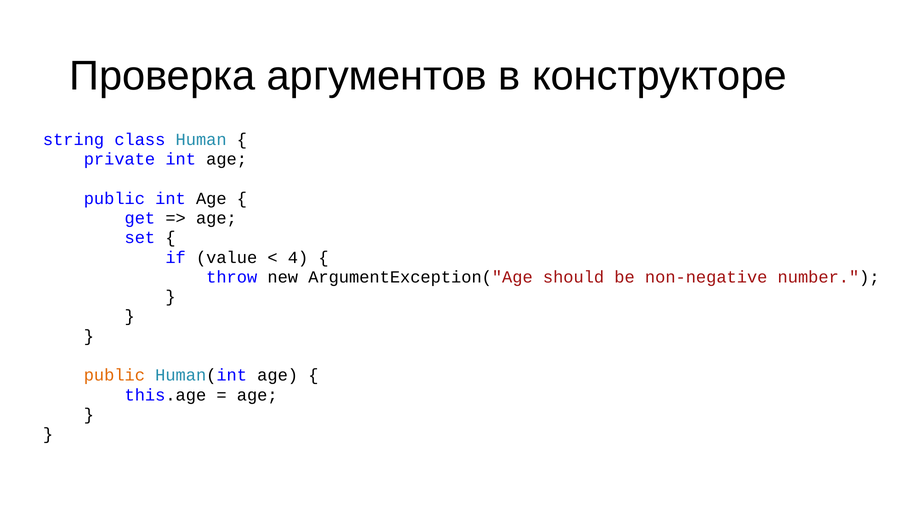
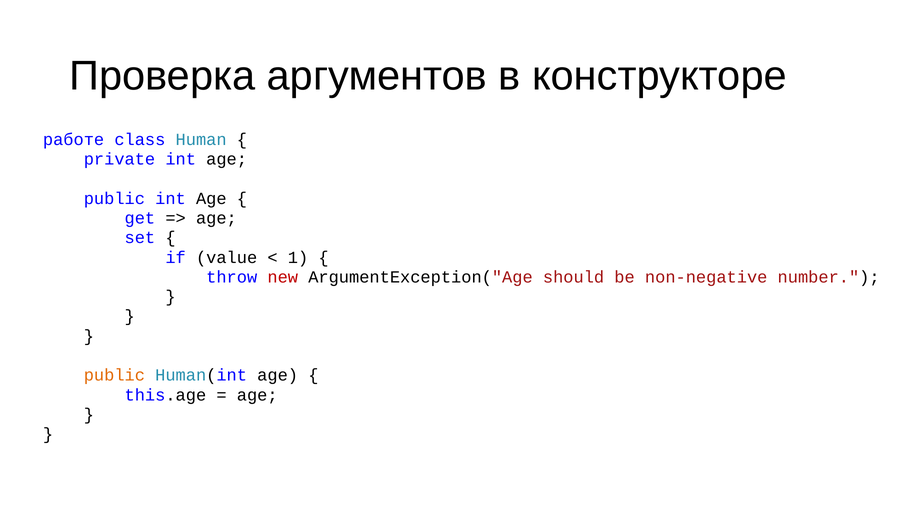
string: string -> работе
4: 4 -> 1
new colour: black -> red
